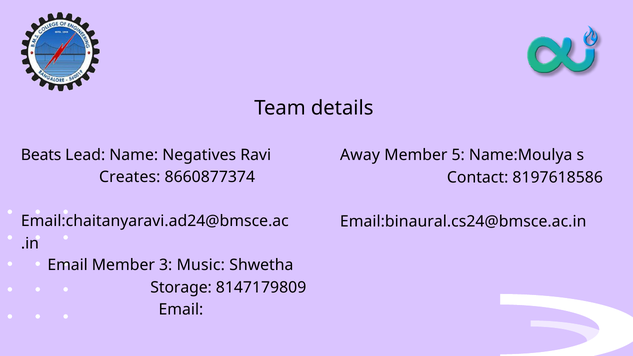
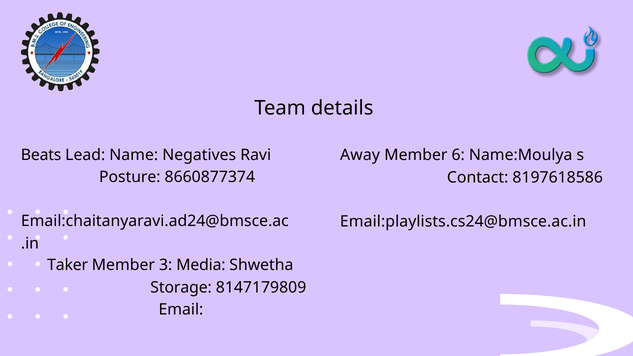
5: 5 -> 6
Creates: Creates -> Posture
Email:binaural.cs24@bmsce.ac.in: Email:binaural.cs24@bmsce.ac.in -> Email:playlists.cs24@bmsce.ac.in
Email at (68, 265): Email -> Taker
Music: Music -> Media
